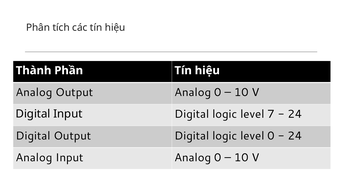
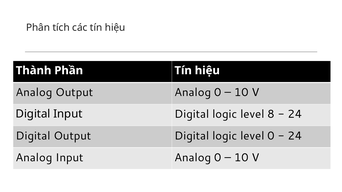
7: 7 -> 8
